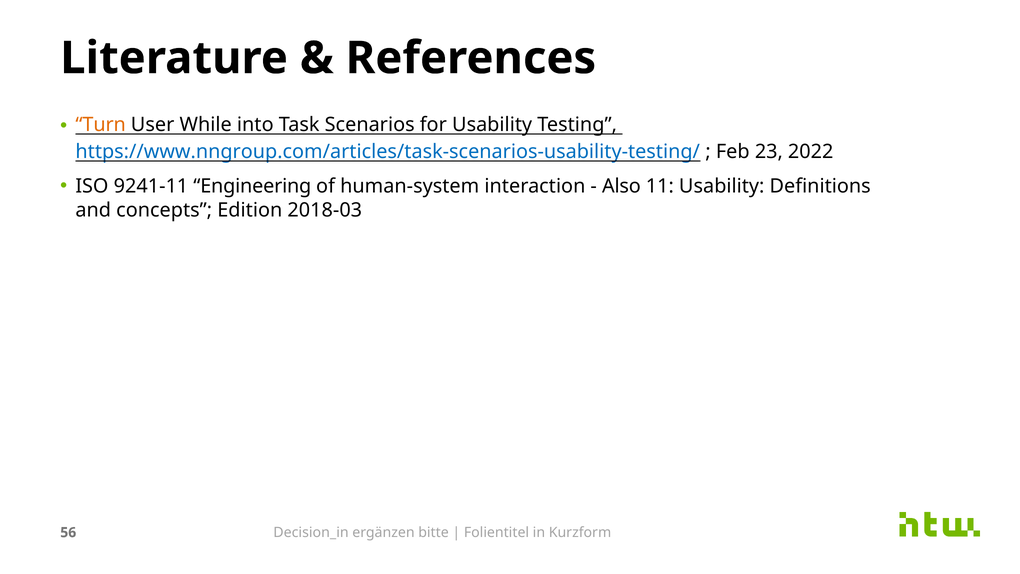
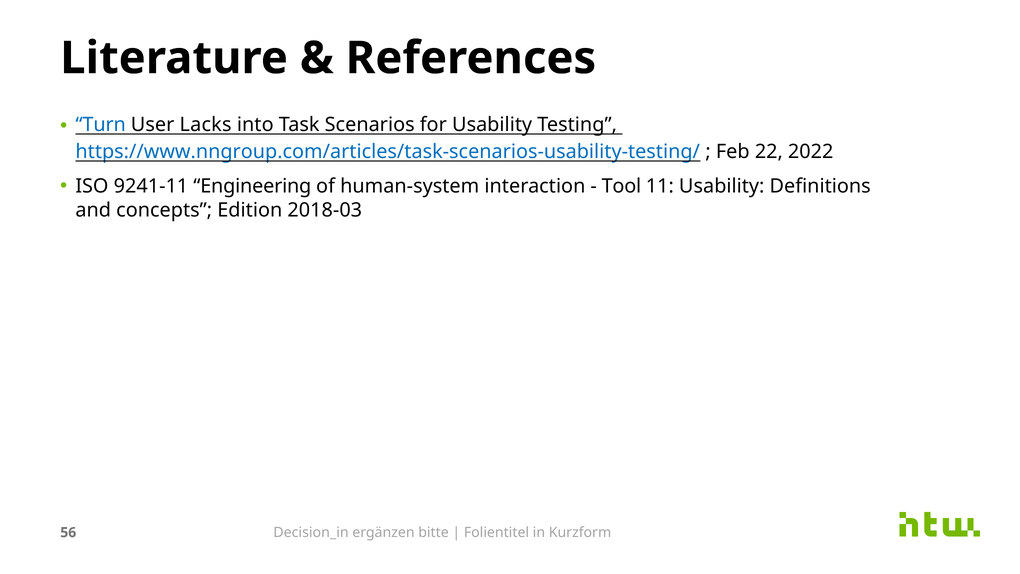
Turn colour: orange -> blue
While: While -> Lacks
23: 23 -> 22
Also: Also -> Tool
